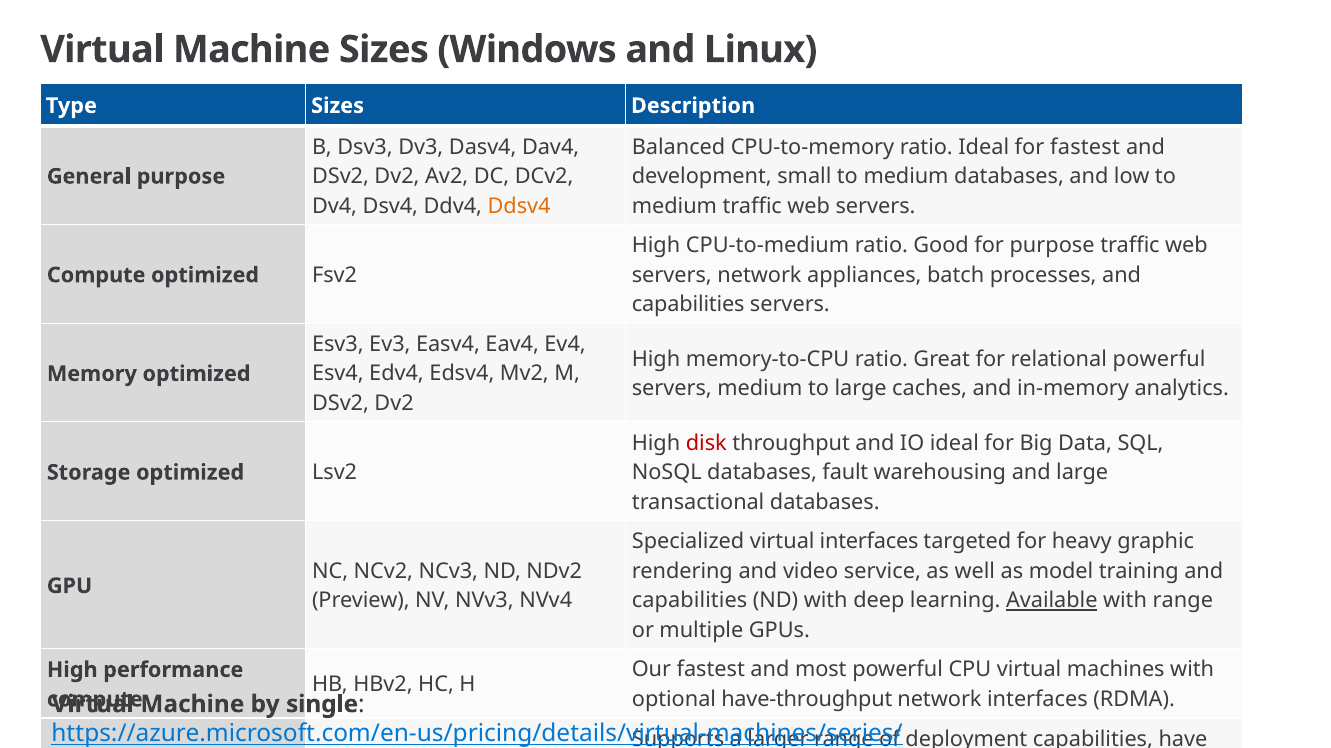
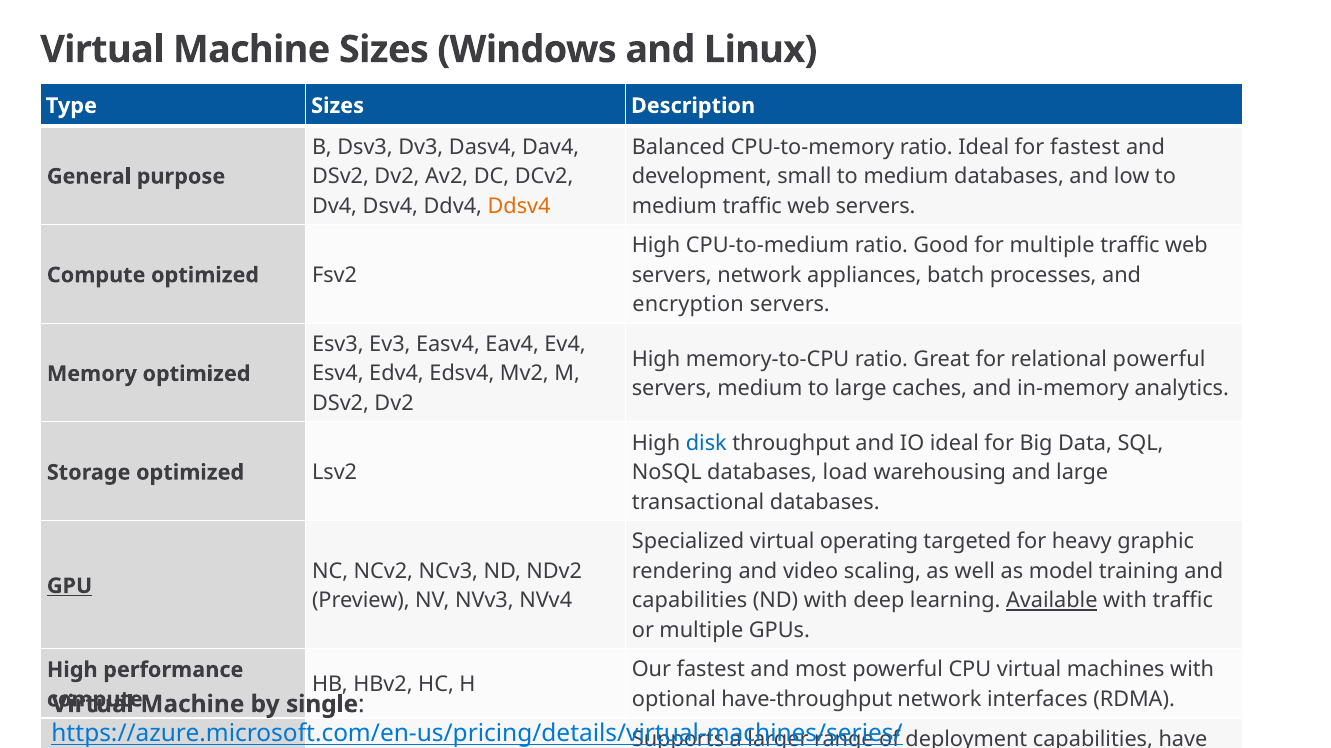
for purpose: purpose -> multiple
capabilities at (688, 305): capabilities -> encryption
disk colour: red -> blue
fault: fault -> load
virtual interfaces: interfaces -> operating
service: service -> scaling
GPU underline: none -> present
with range: range -> traffic
